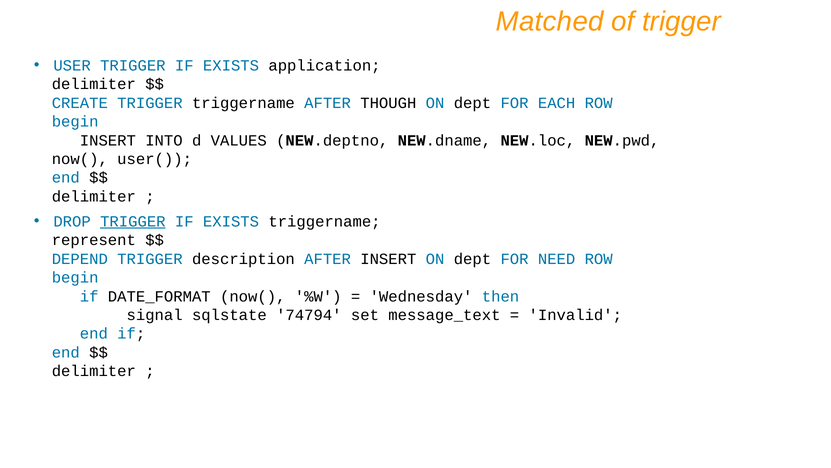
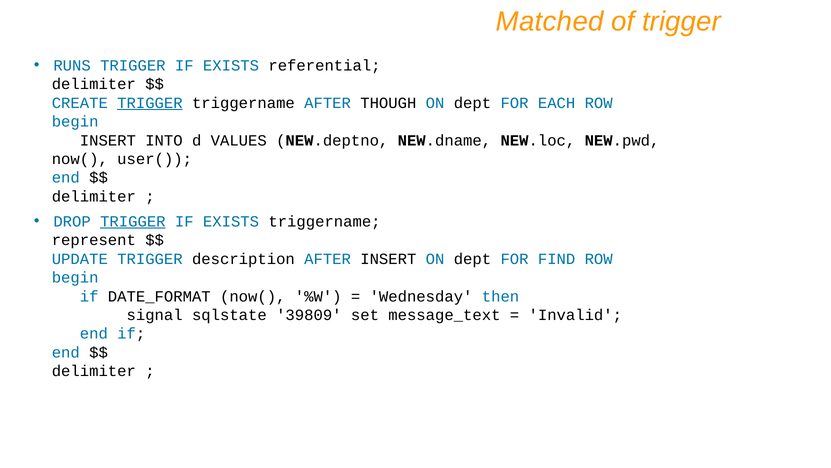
USER: USER -> RUNS
application: application -> referential
TRIGGER at (150, 103) underline: none -> present
DEPEND: DEPEND -> UPDATE
NEED: NEED -> FIND
74794: 74794 -> 39809
